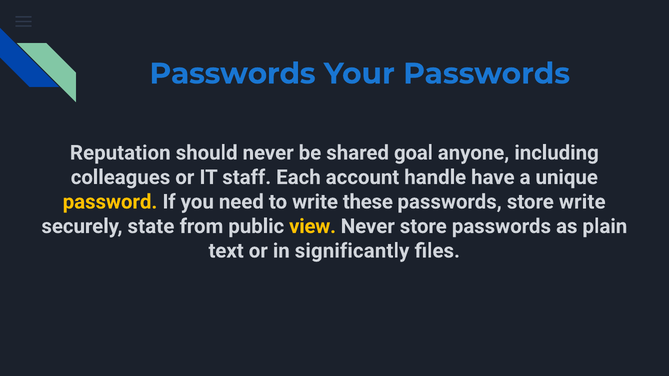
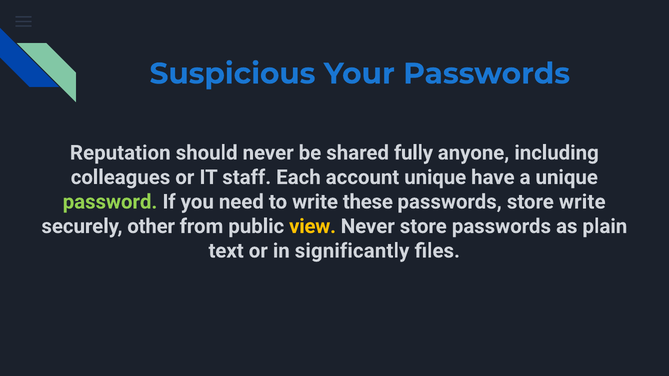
Passwords at (233, 74): Passwords -> Suspicious
goal: goal -> fully
account handle: handle -> unique
password colour: yellow -> light green
state: state -> other
